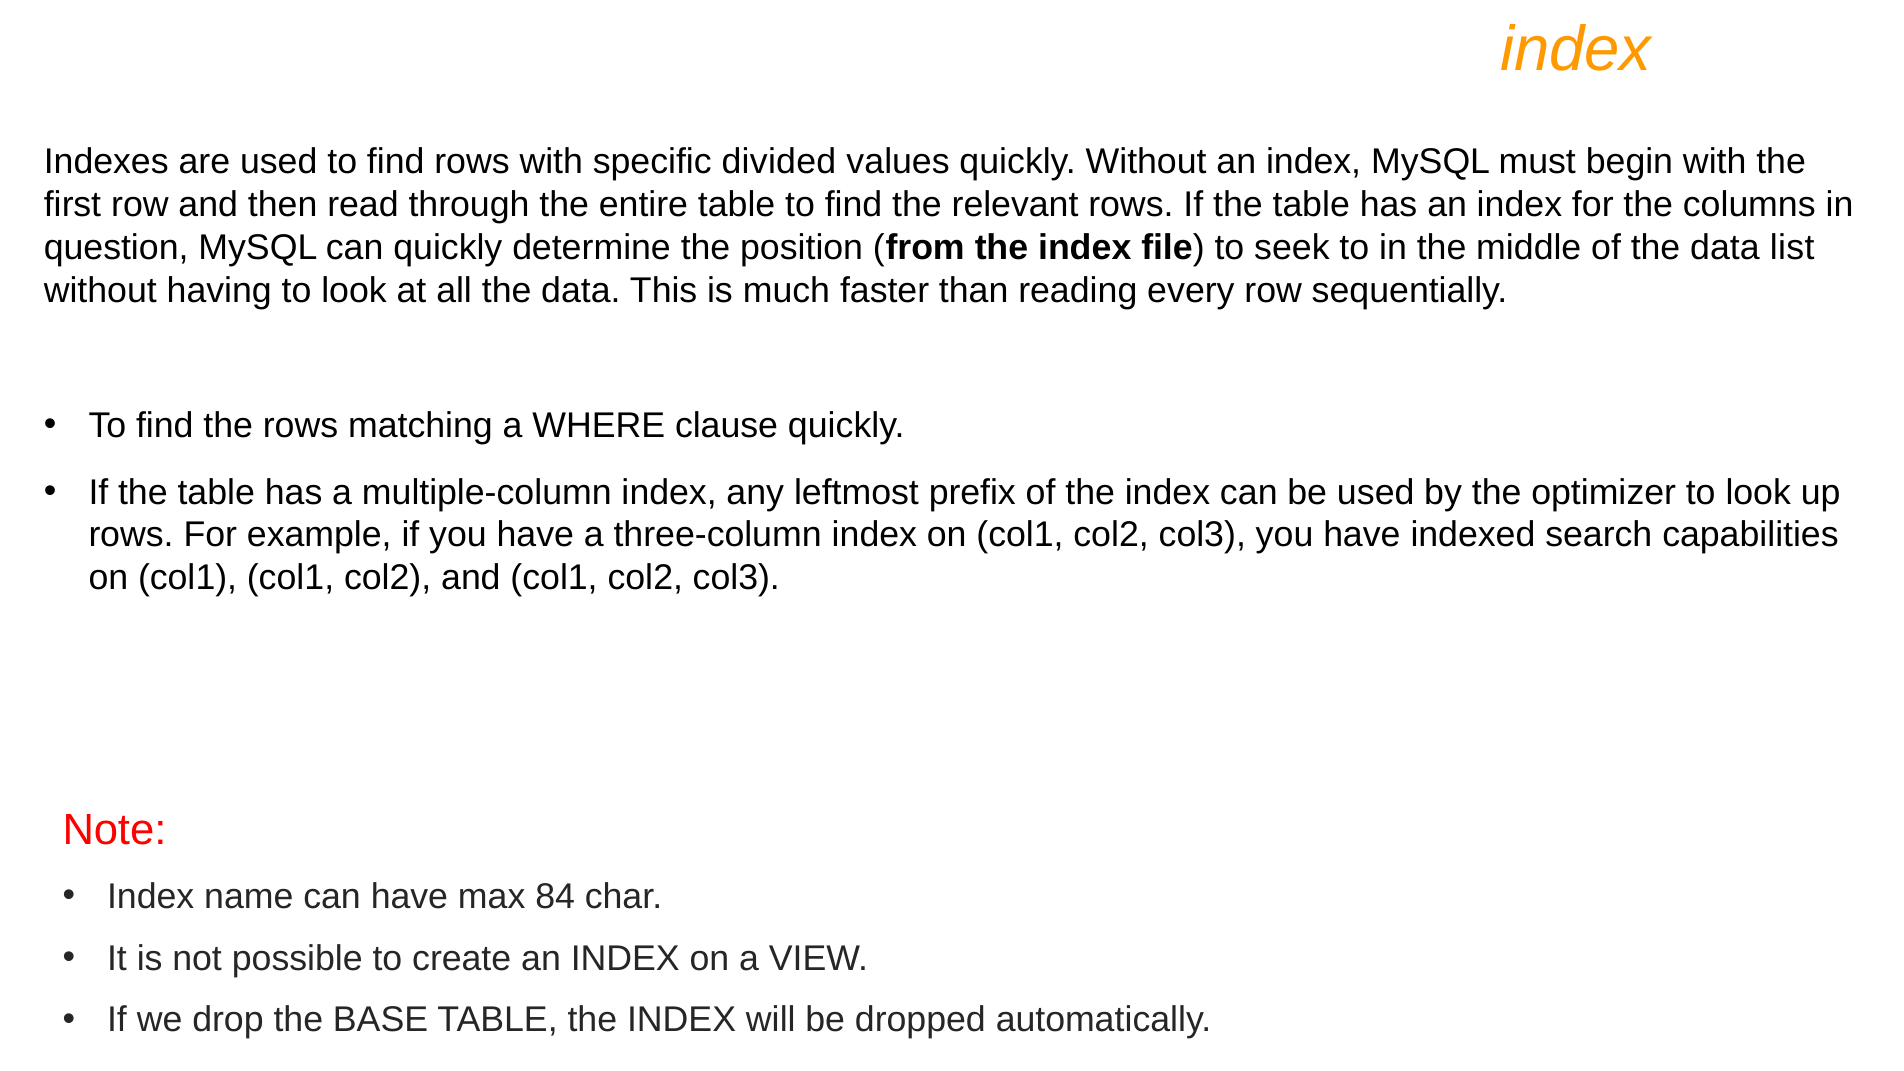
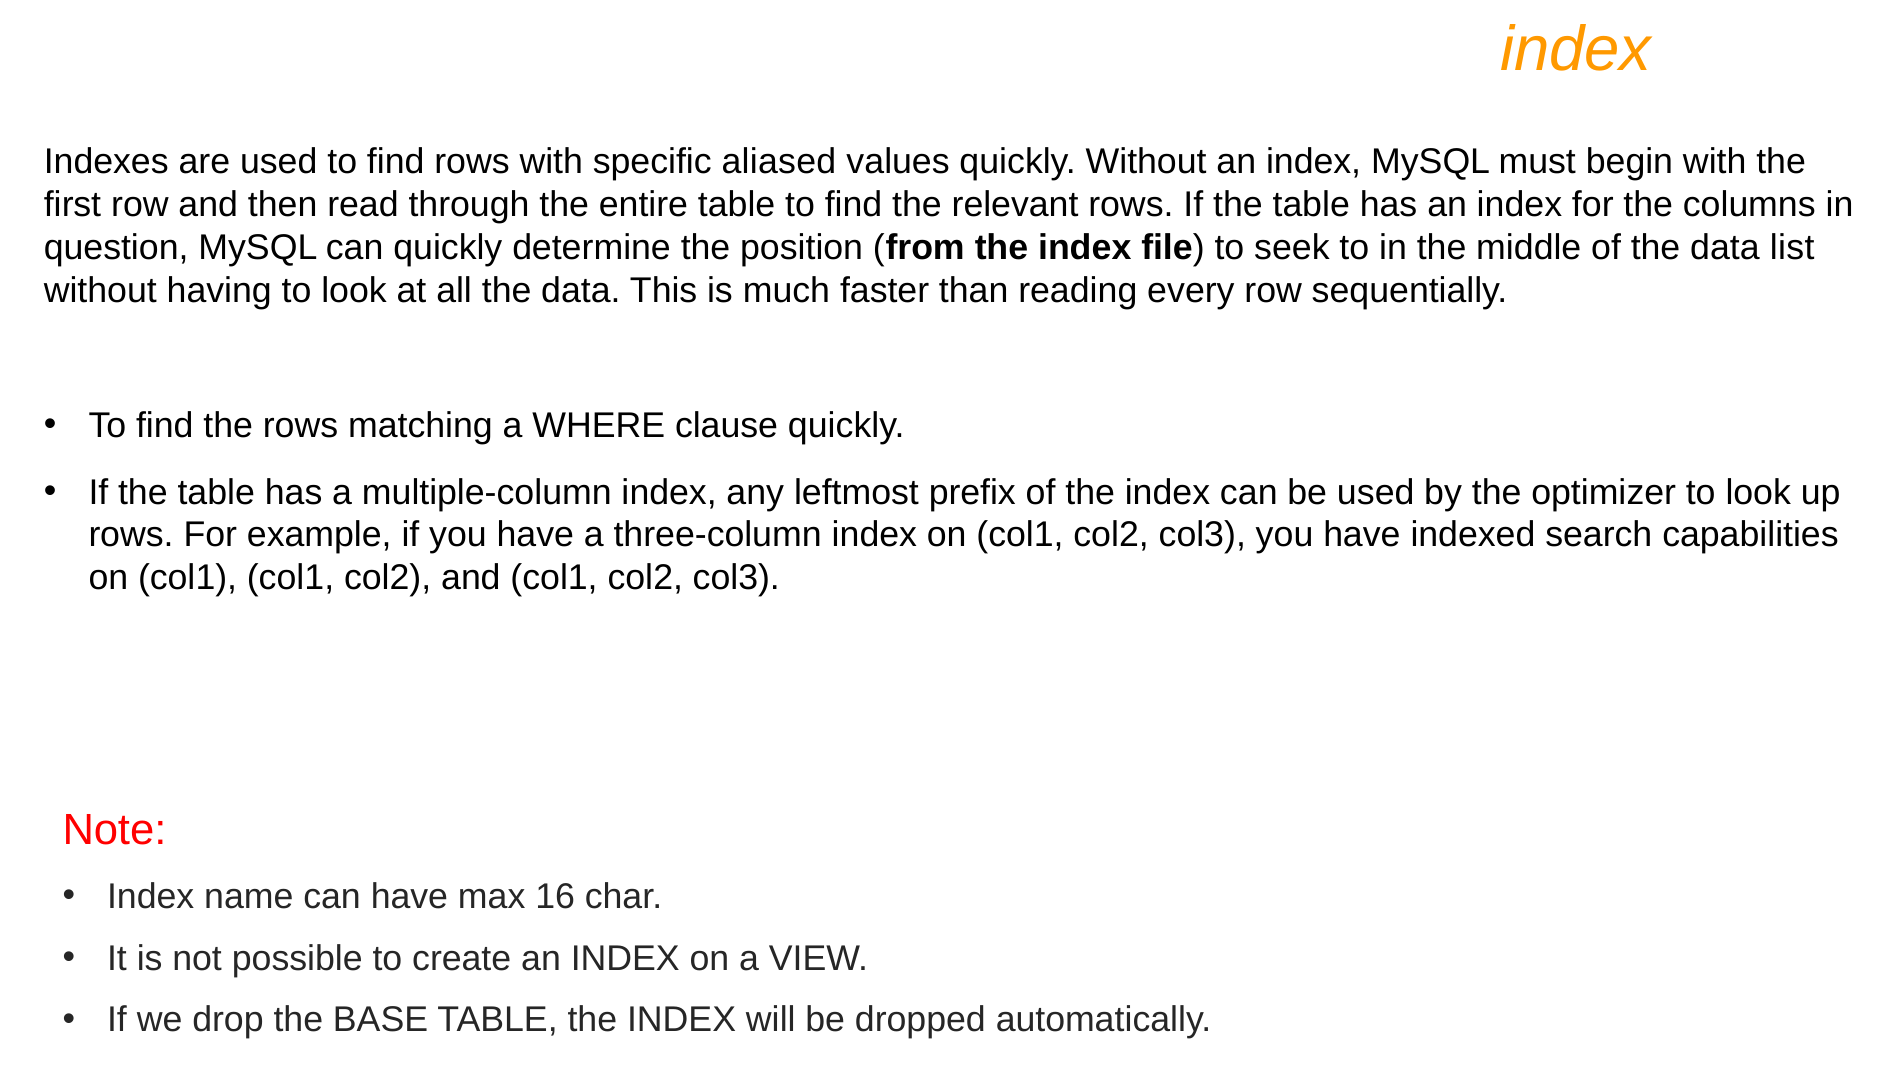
divided: divided -> aliased
84: 84 -> 16
